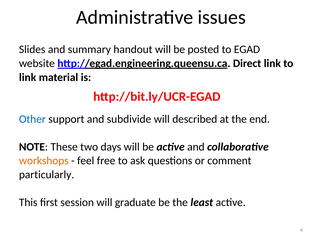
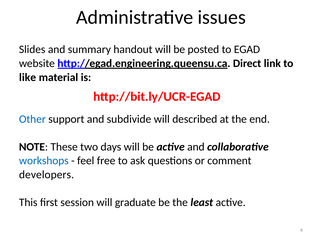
link at (28, 78): link -> like
workshops colour: orange -> blue
particularly: particularly -> developers
